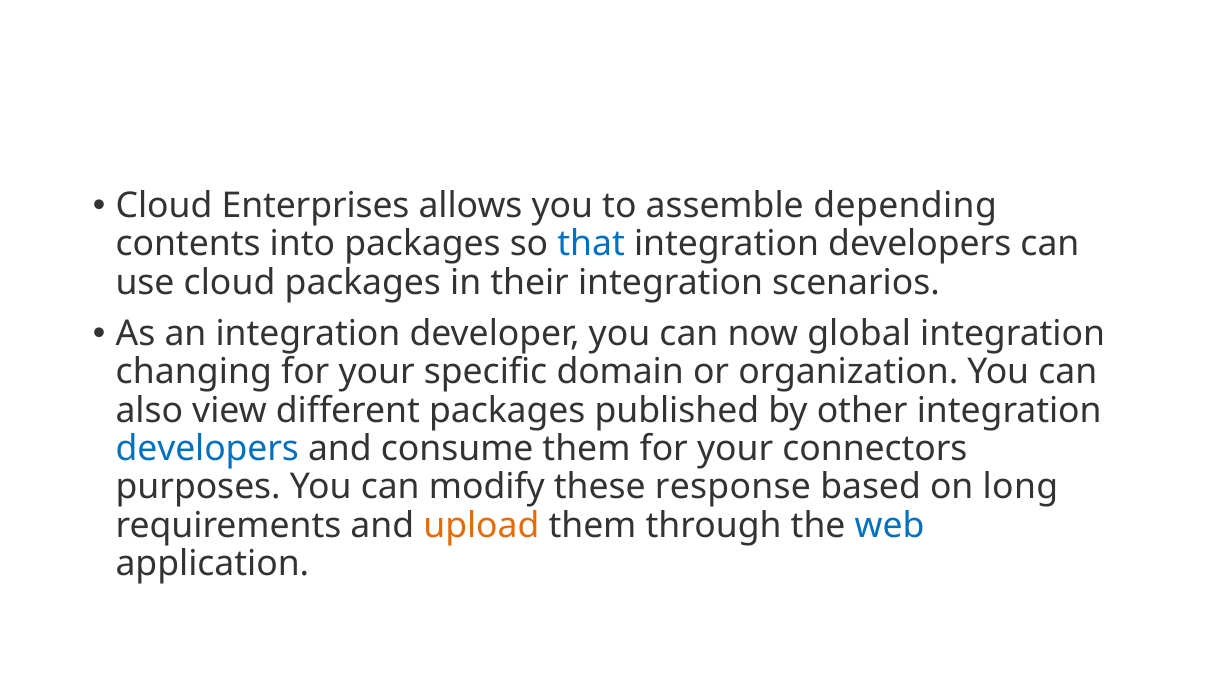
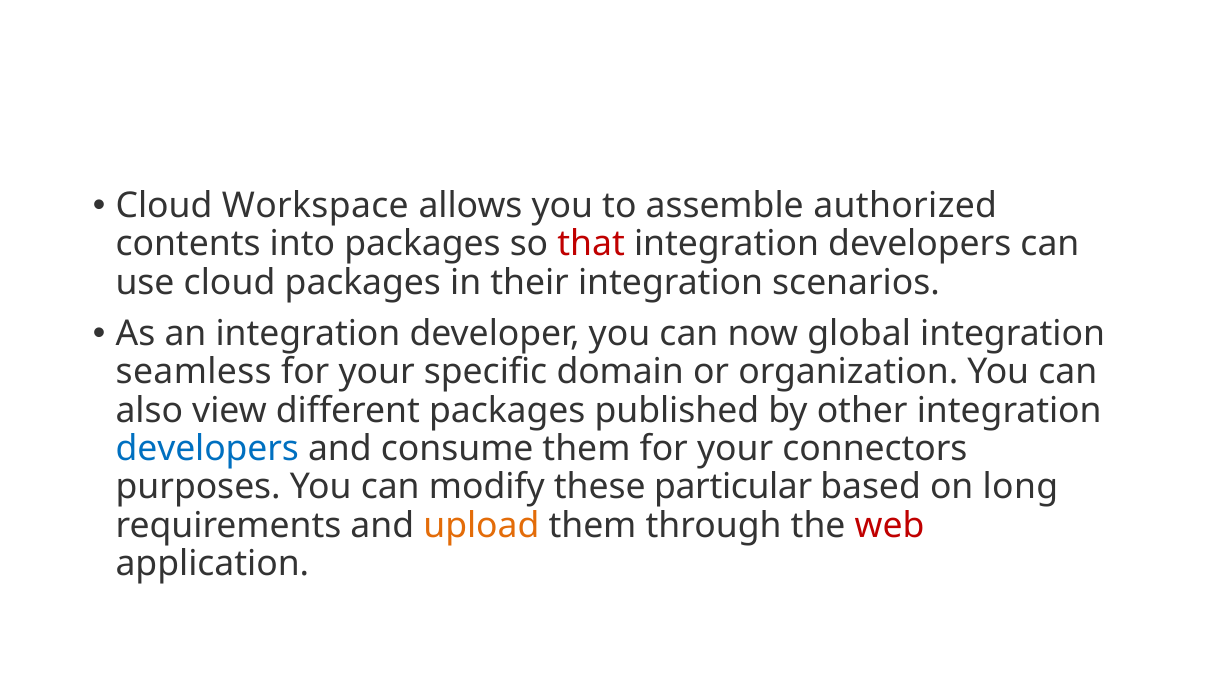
Enterprises: Enterprises -> Workspace
depending: depending -> authorized
that colour: blue -> red
changing: changing -> seamless
response: response -> particular
web colour: blue -> red
